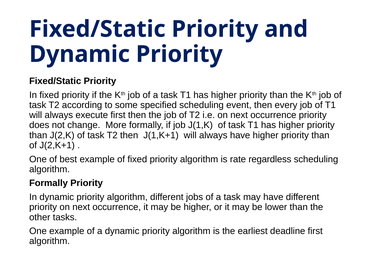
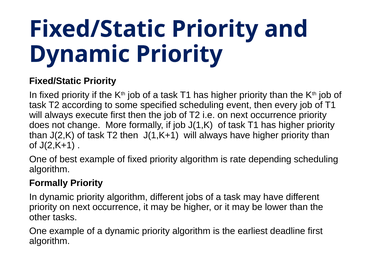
regardless: regardless -> depending
